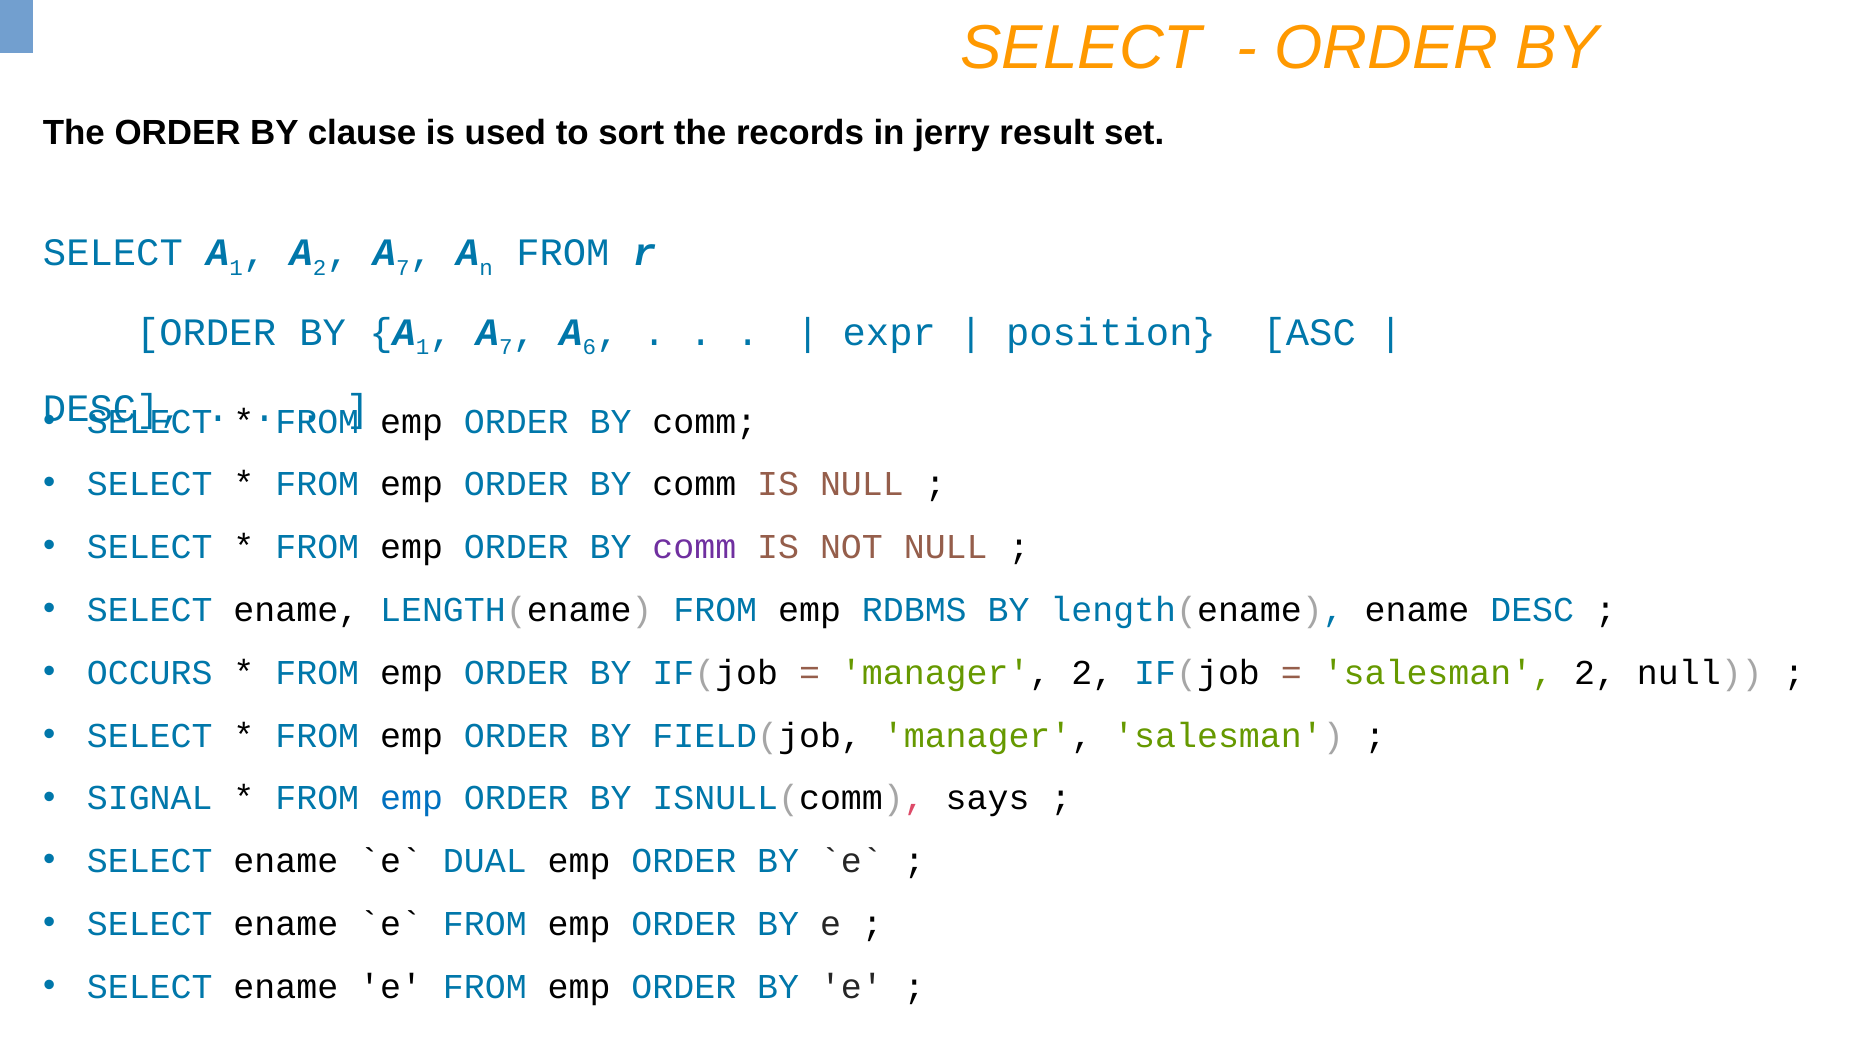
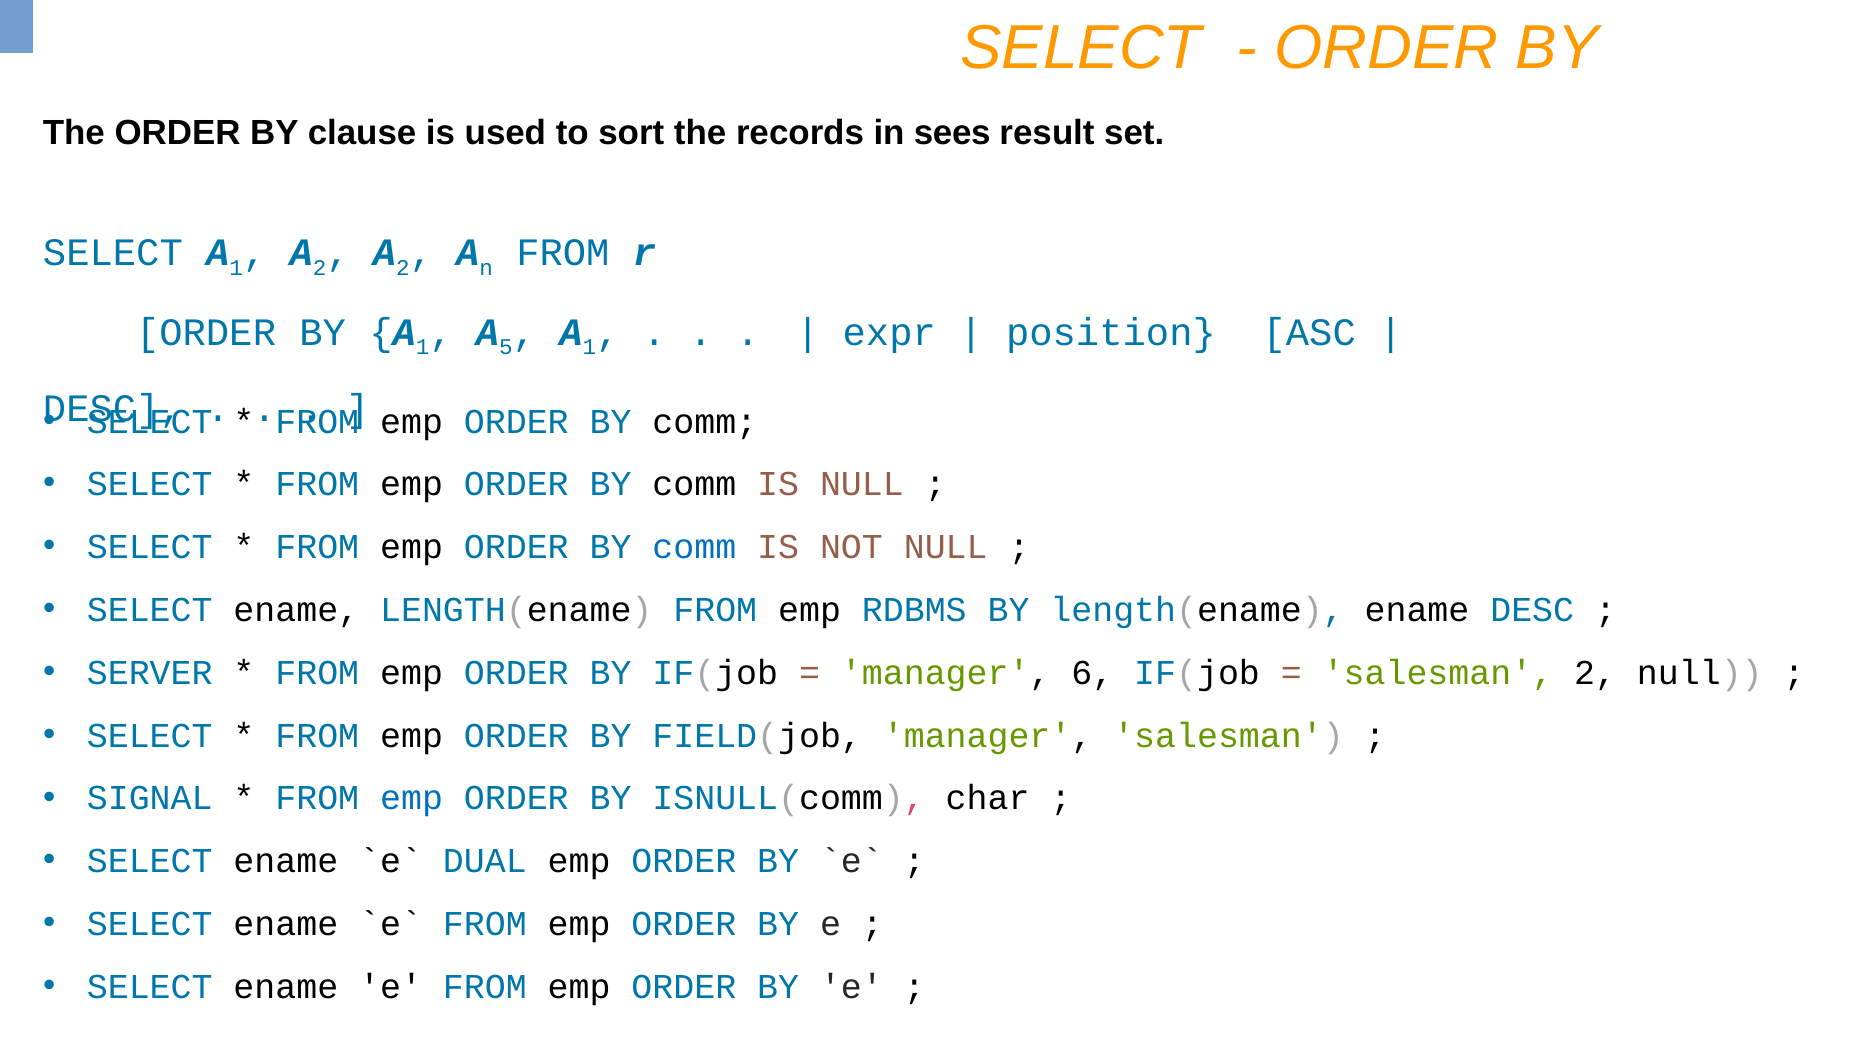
jerry: jerry -> sees
7 at (403, 268): 7 -> 2
7 at (506, 347): 7 -> 5
6 at (589, 347): 6 -> 1
comm at (694, 547) colour: purple -> blue
OCCURS: OCCURS -> SERVER
manager 2: 2 -> 6
says: says -> char
